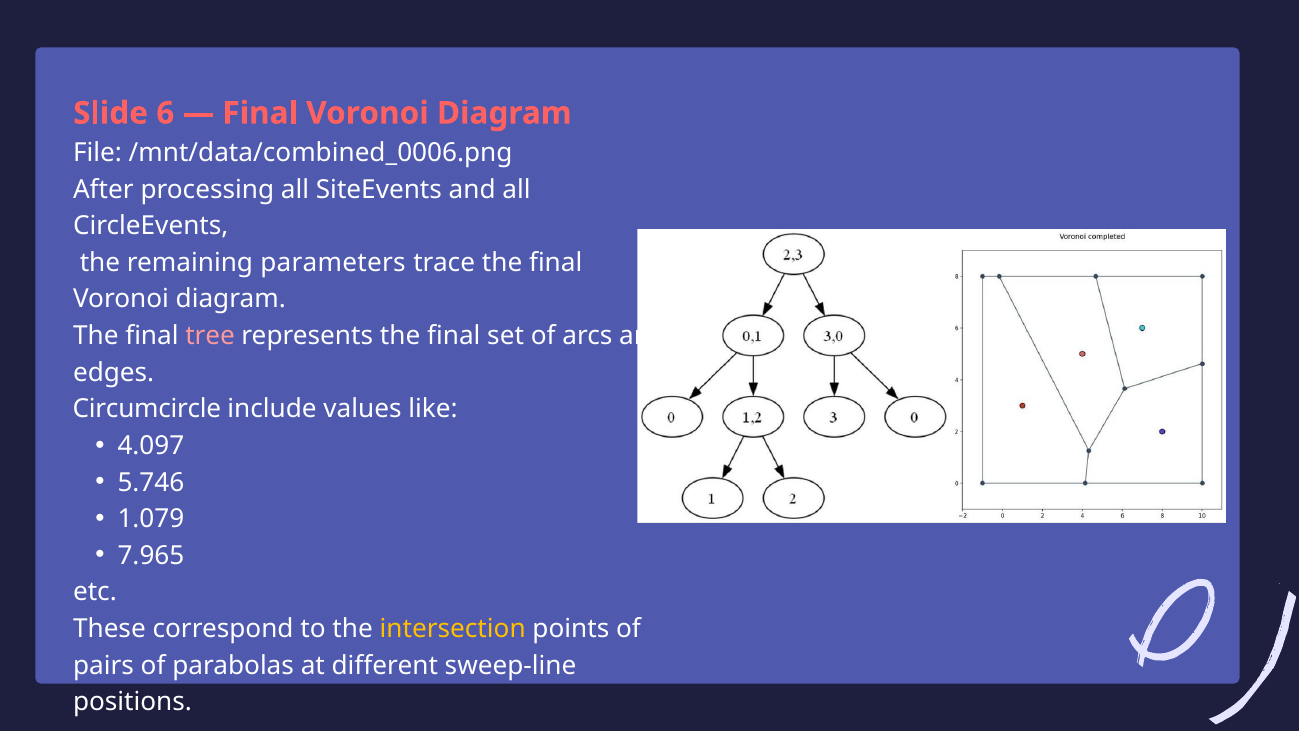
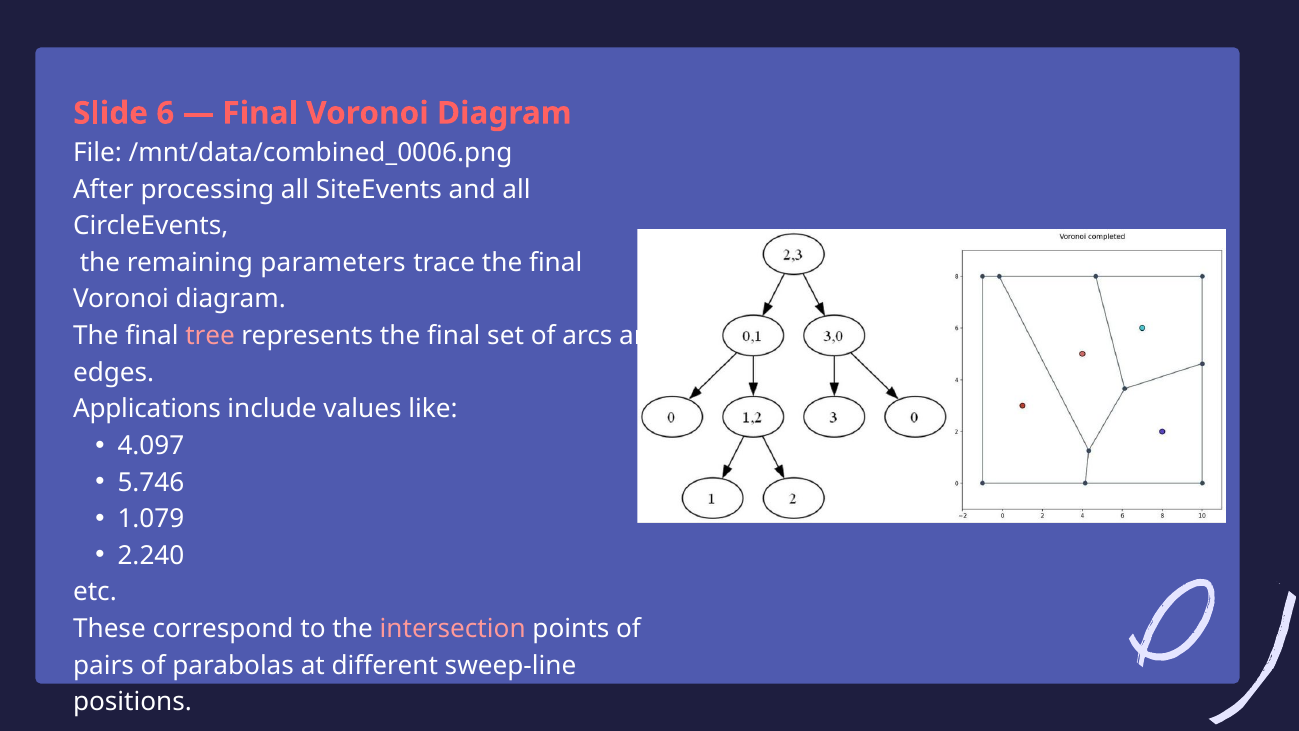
Circumcircle: Circumcircle -> Applications
7.965: 7.965 -> 2.240
intersection colour: yellow -> pink
